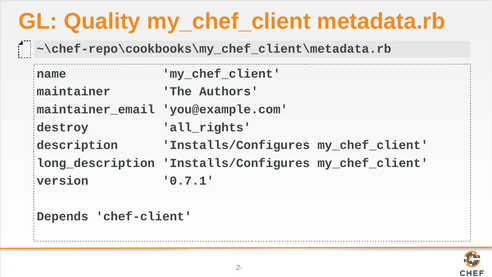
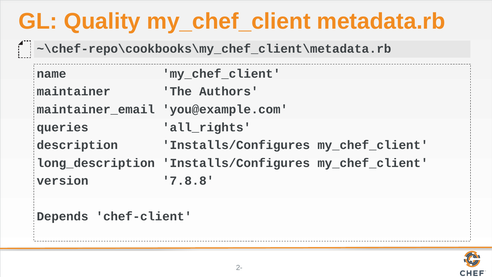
destroy: destroy -> queries
0.7.1: 0.7.1 -> 7.8.8
